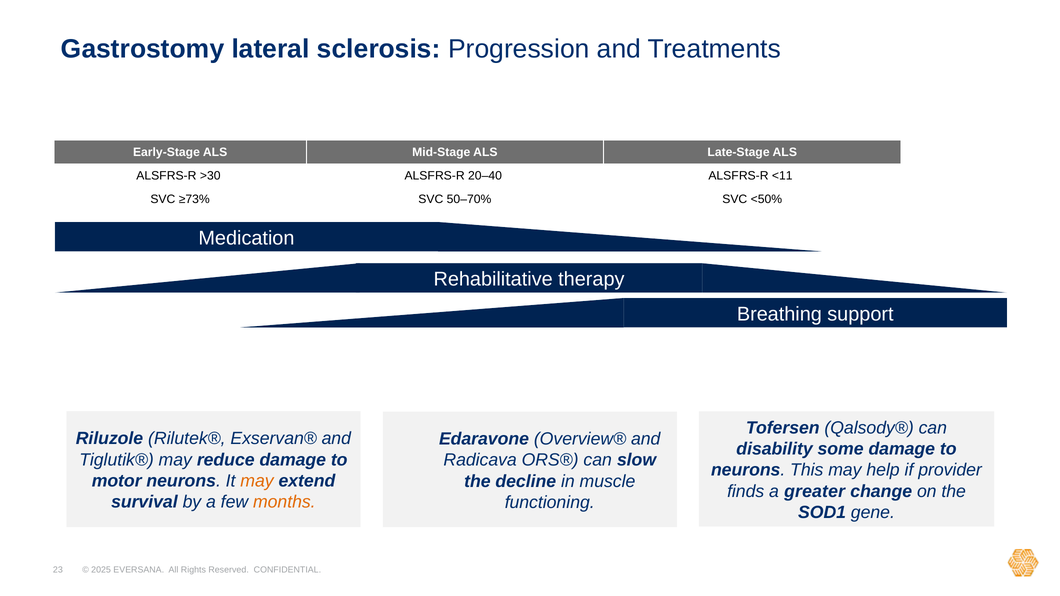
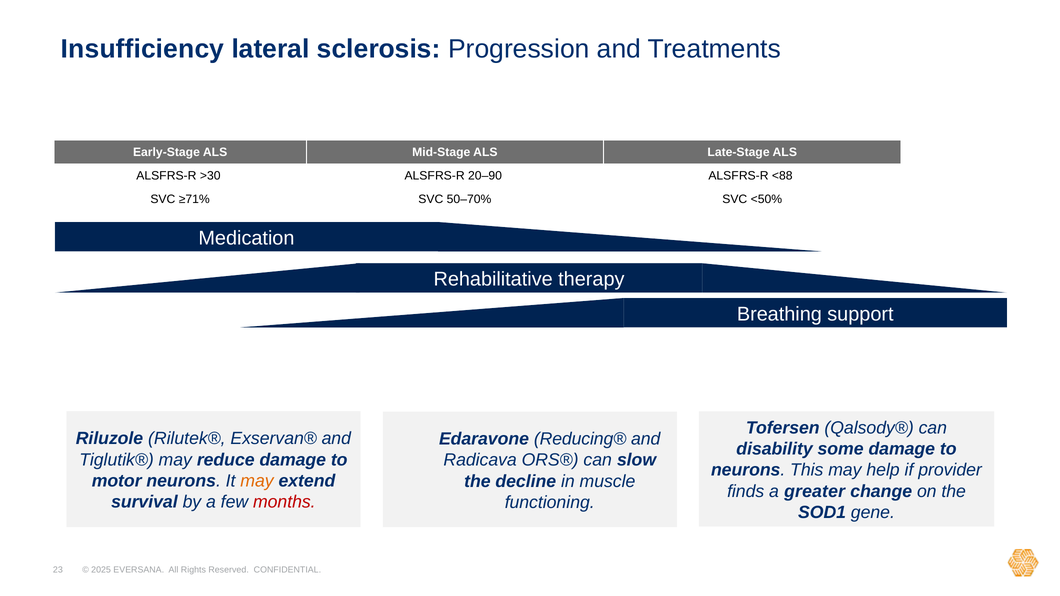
Gastrostomy: Gastrostomy -> Insufficiency
20–40: 20–40 -> 20–90
<11: <11 -> <88
≥73%: ≥73% -> ≥71%
Overview®: Overview® -> Reducing®
months colour: orange -> red
